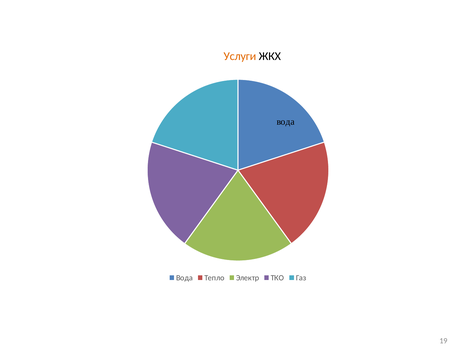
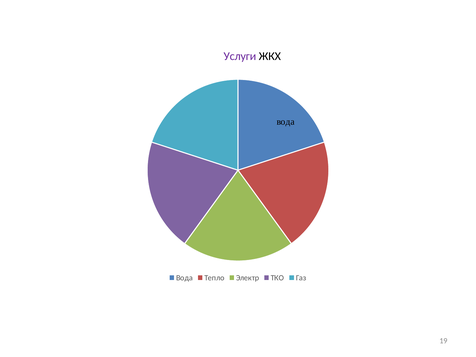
Услуги colour: orange -> purple
